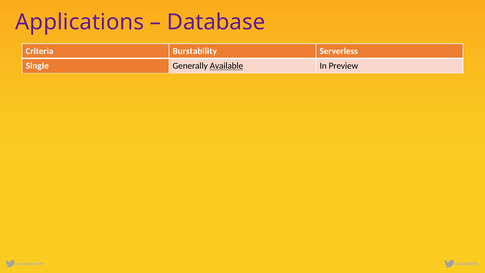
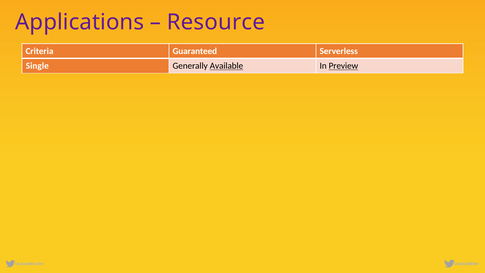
Database: Database -> Resource
Burstability: Burstability -> Guaranteed
Preview underline: none -> present
